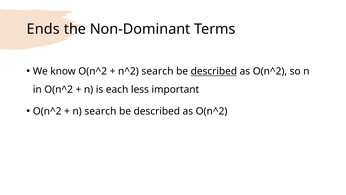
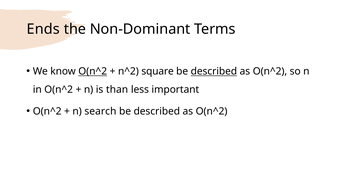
O(n^2 at (93, 71) underline: none -> present
n^2 search: search -> square
each: each -> than
